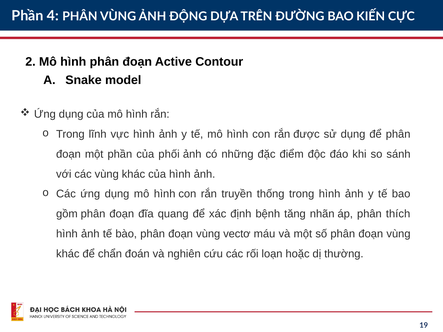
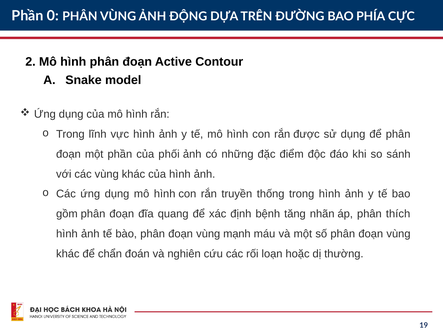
4: 4 -> 0
KIẾN: KIẾN -> PHÍA
vectơ: vectơ -> mạnh
